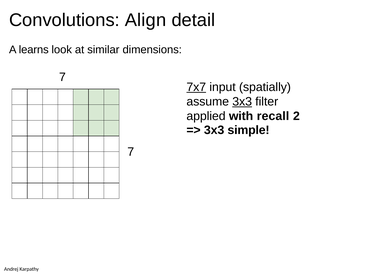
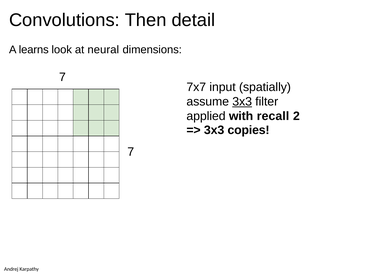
Align: Align -> Then
similar: similar -> neural
7x7 underline: present -> none
simple: simple -> copies
